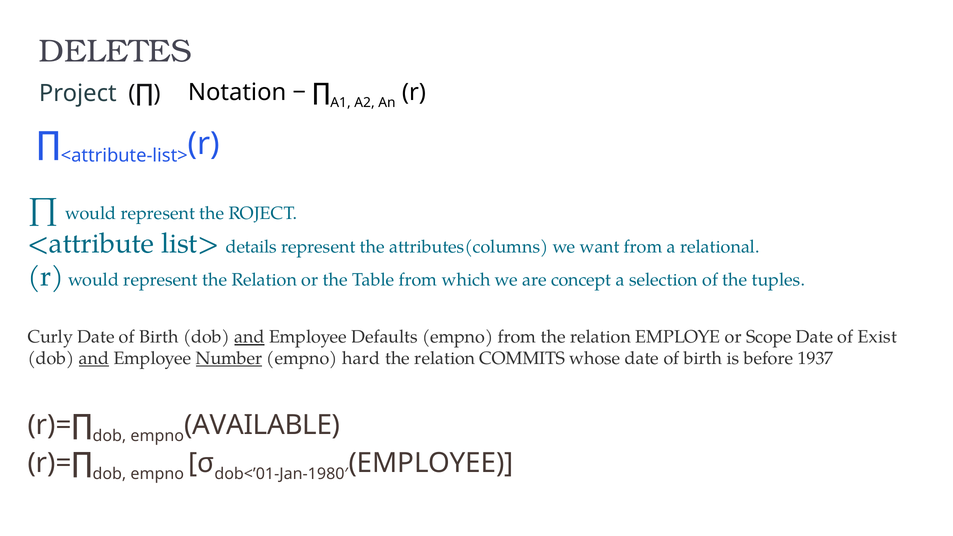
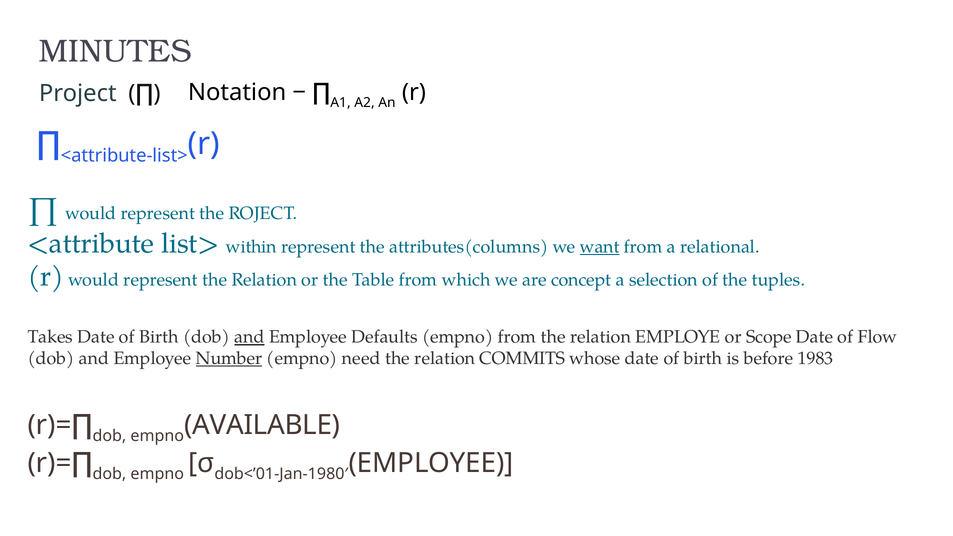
DELETES: DELETES -> MINUTES
details: details -> within
want underline: none -> present
Curly: Curly -> Takes
Exist: Exist -> Flow
and at (94, 359) underline: present -> none
hard: hard -> need
1937: 1937 -> 1983
